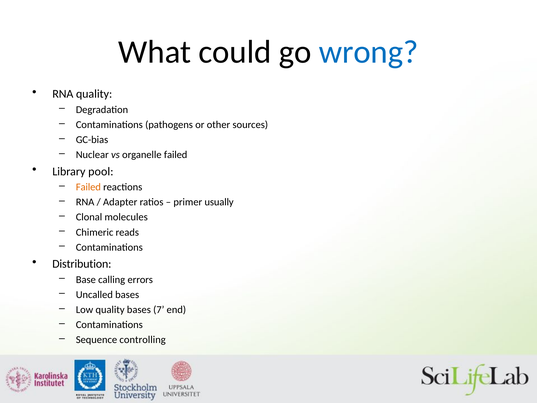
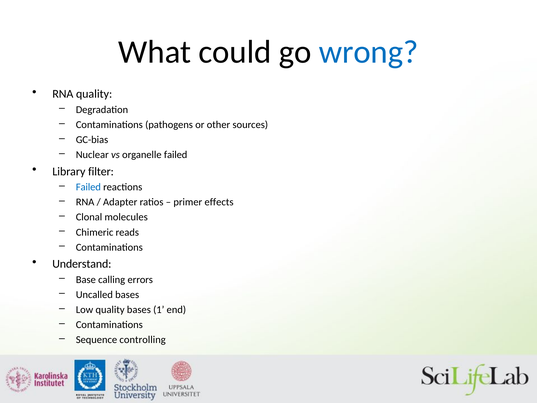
pool: pool -> filter
Failed at (88, 187) colour: orange -> blue
usually: usually -> effects
Distribution: Distribution -> Understand
7: 7 -> 1
